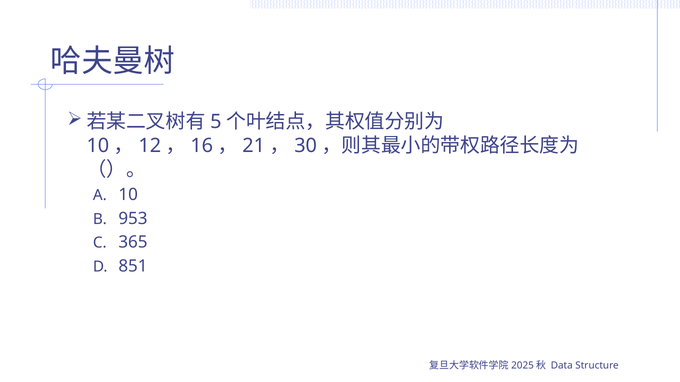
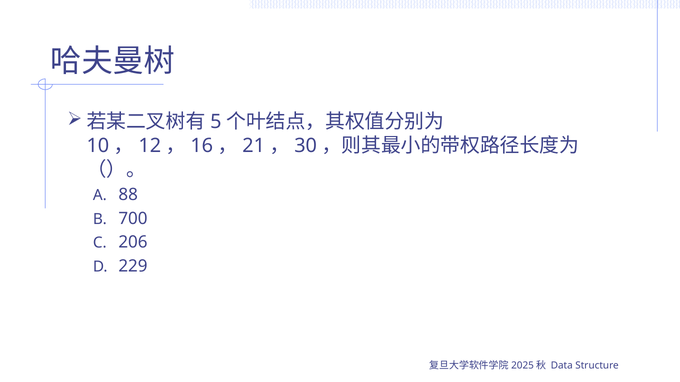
10 at (128, 195): 10 -> 88
953: 953 -> 700
365: 365 -> 206
851: 851 -> 229
